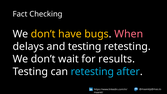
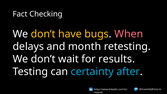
and testing: testing -> month
can retesting: retesting -> certainty
